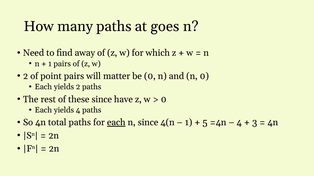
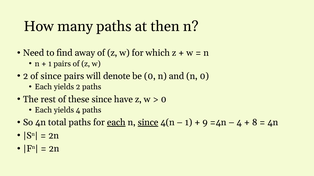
goes: goes -> then
of point: point -> since
matter: matter -> denote
since at (148, 123) underline: none -> present
5: 5 -> 9
3: 3 -> 8
